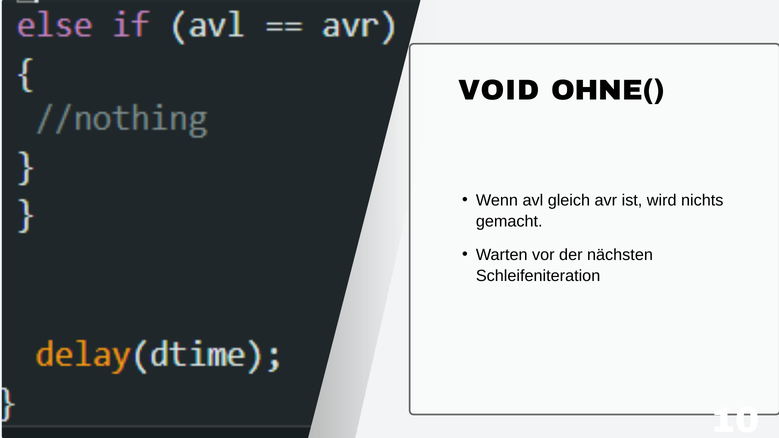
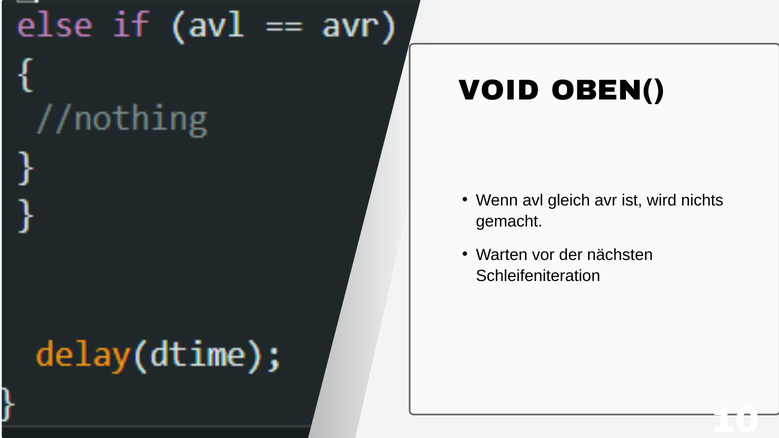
OHNE(: OHNE( -> OBEN(
